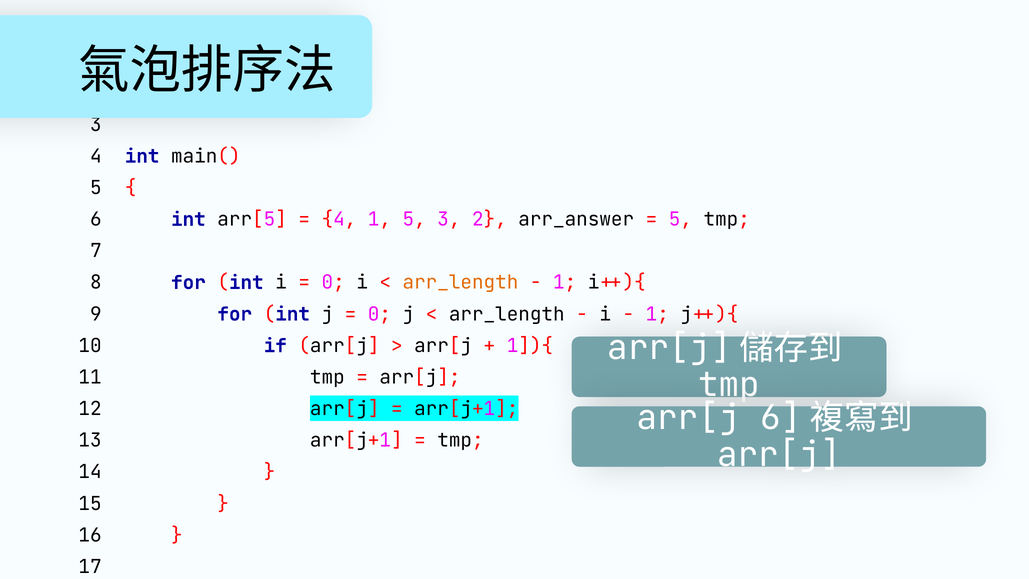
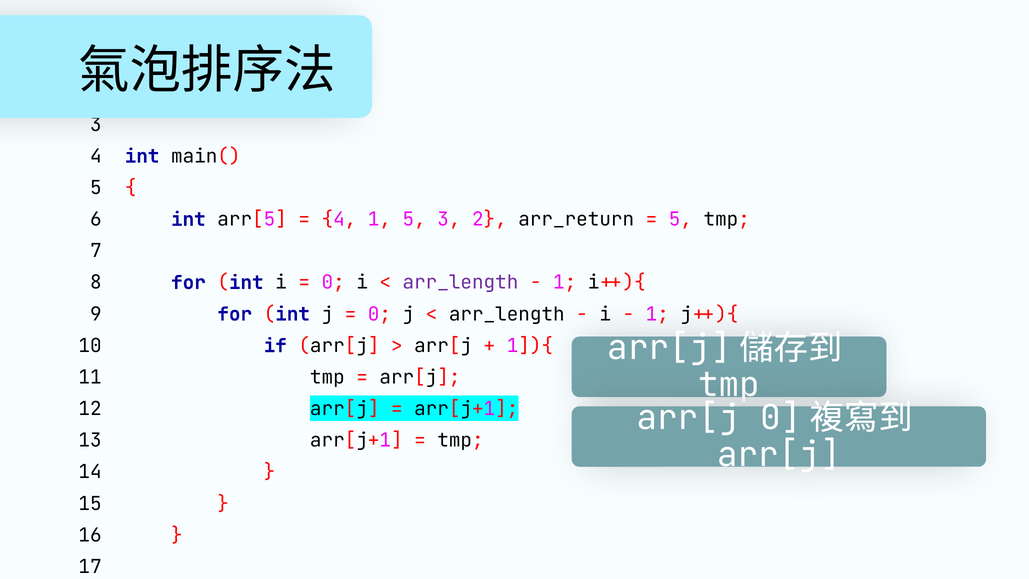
arr_answer: arr_answer -> arr_return
arr_length at (460, 283) colour: orange -> purple
arr[j+6: arr[j+6 -> arr[j+0
